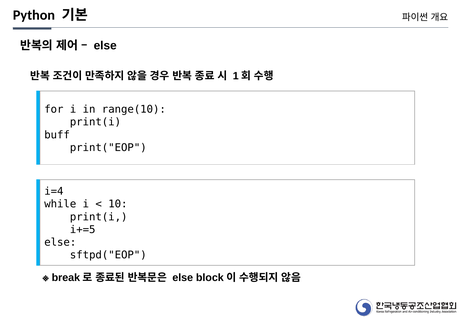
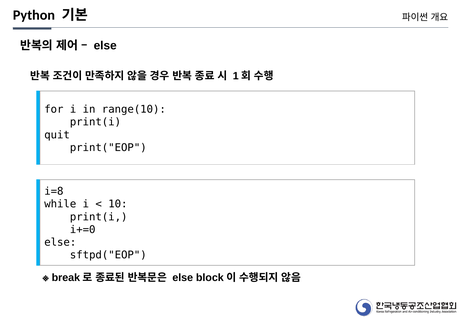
buff: buff -> quit
i=4: i=4 -> i=8
i+=5: i+=5 -> i+=0
